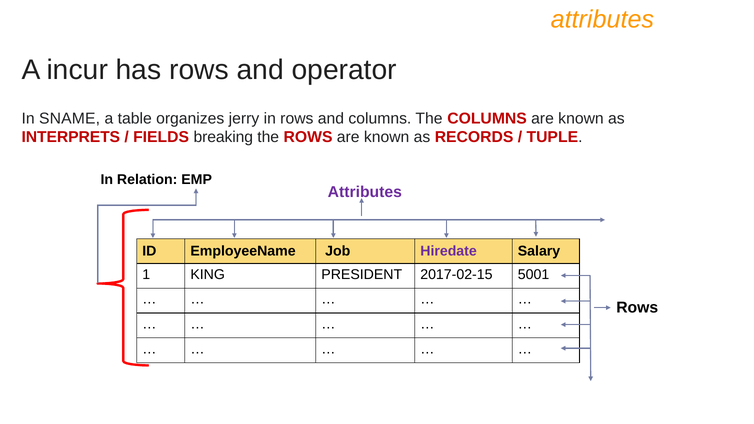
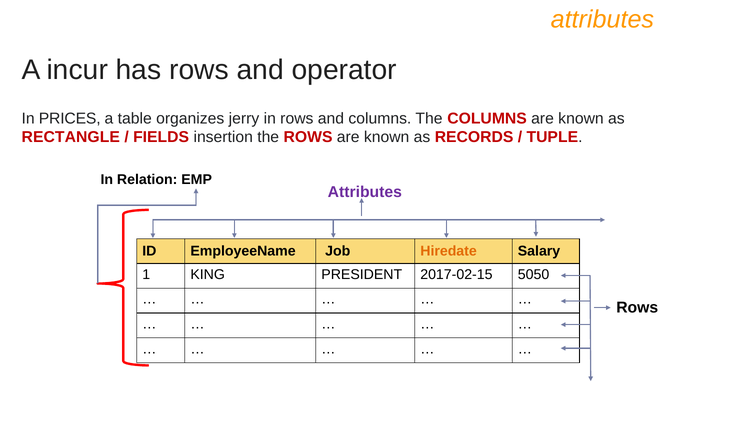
SNAME: SNAME -> PRICES
INTERPRETS: INTERPRETS -> RECTANGLE
breaking: breaking -> insertion
Hiredate colour: purple -> orange
5001: 5001 -> 5050
